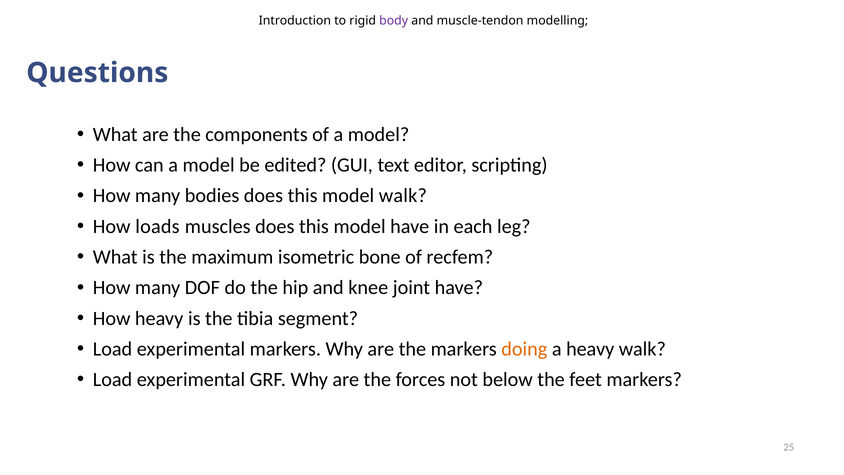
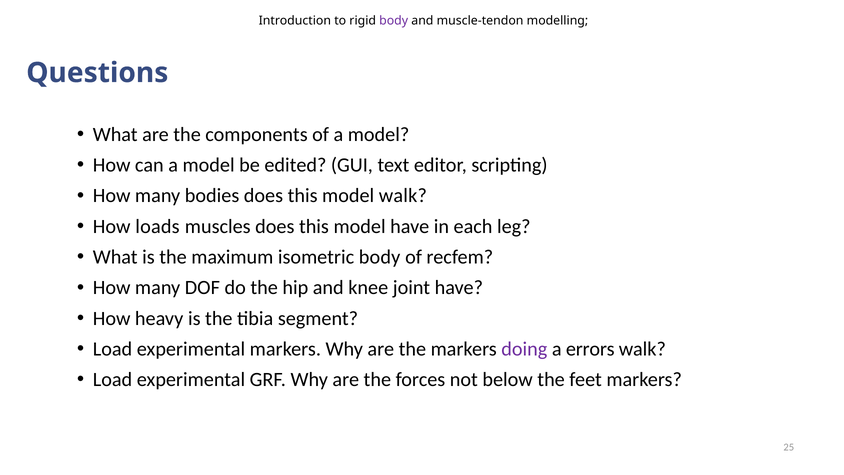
isometric bone: bone -> body
doing colour: orange -> purple
a heavy: heavy -> errors
